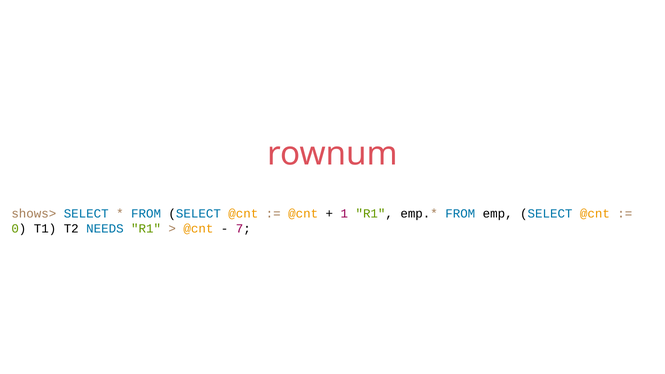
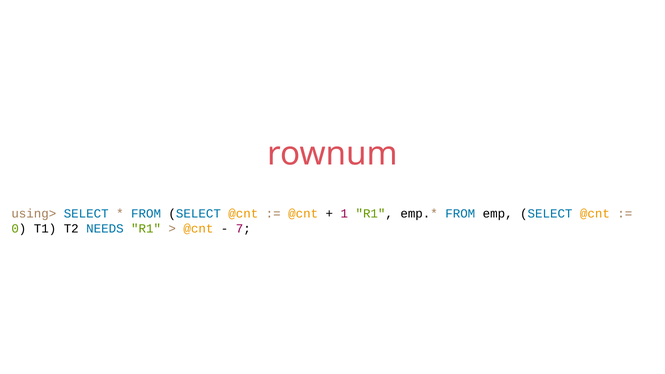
shows>: shows> -> using>
